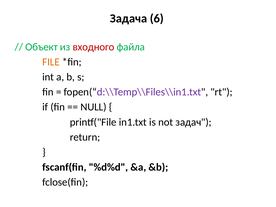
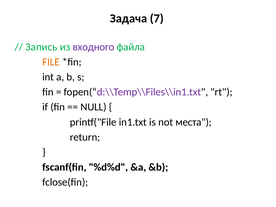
6: 6 -> 7
Объект: Объект -> Запись
входного colour: red -> purple
задач: задач -> места
